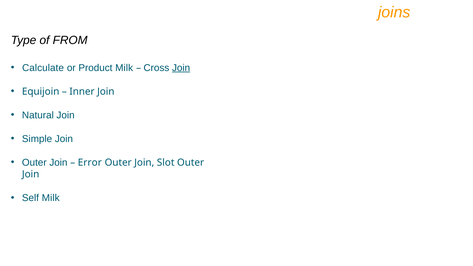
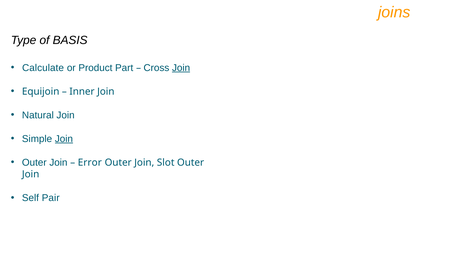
FROM: FROM -> BASIS
Product Milk: Milk -> Part
Join at (64, 139) underline: none -> present
Self Milk: Milk -> Pair
